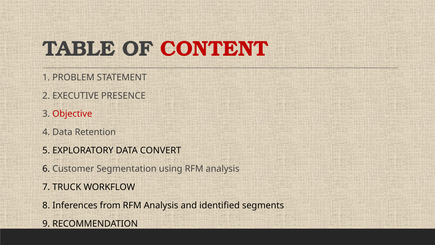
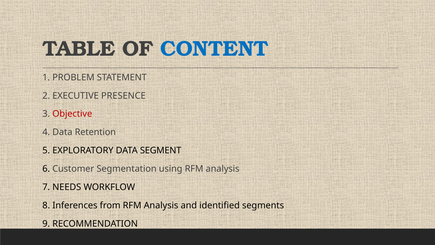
CONTENT colour: red -> blue
CONVERT: CONVERT -> SEGMENT
TRUCK: TRUCK -> NEEDS
